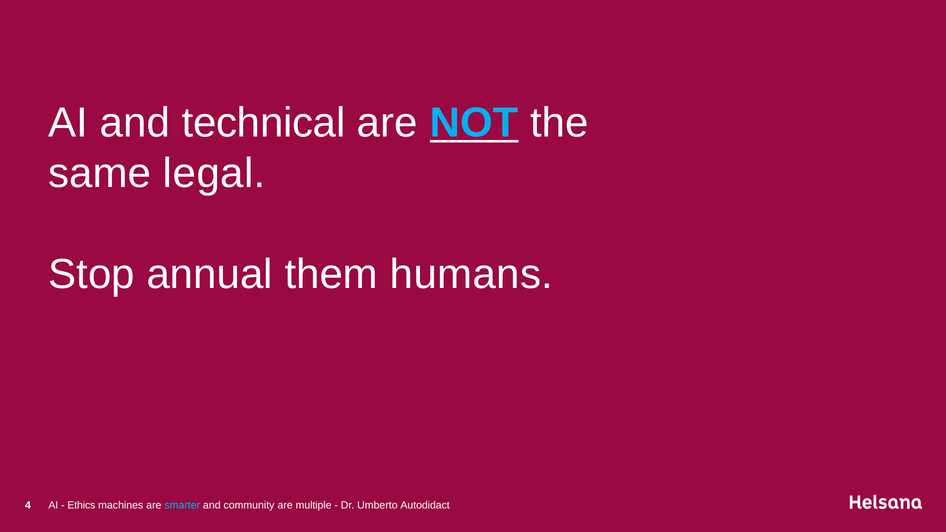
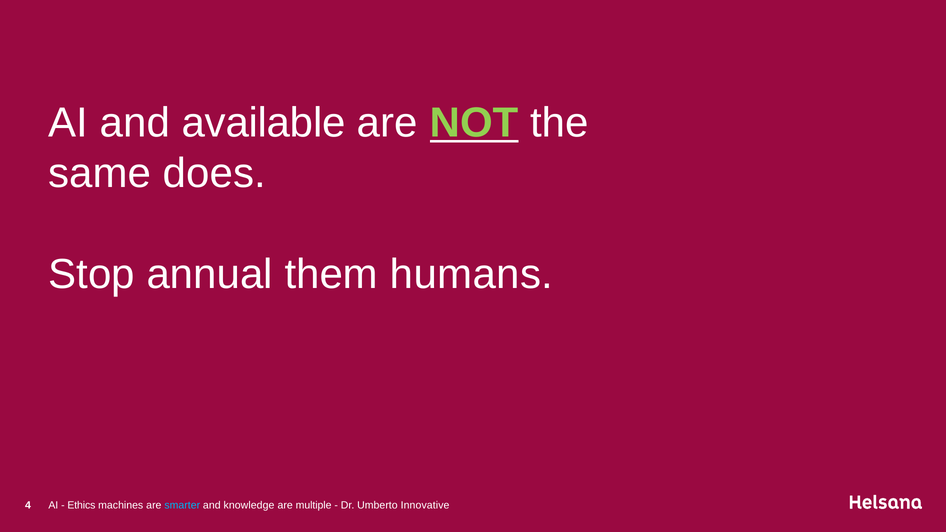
technical: technical -> available
NOT colour: light blue -> light green
legal: legal -> does
community: community -> knowledge
Autodidact: Autodidact -> Innovative
